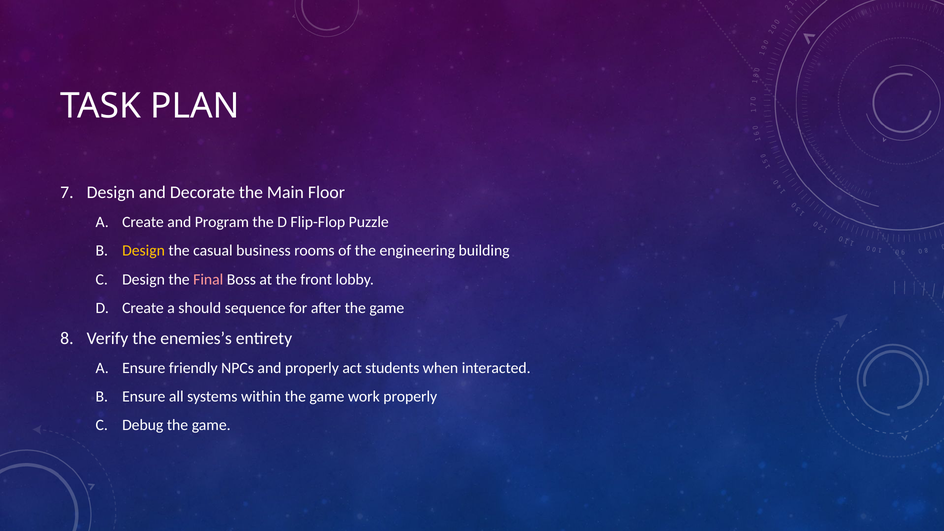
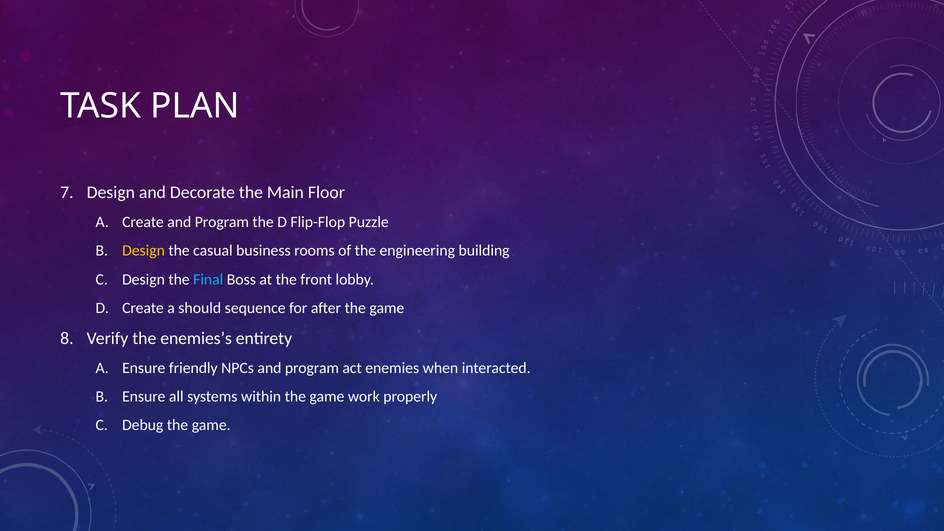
Final colour: pink -> light blue
NPCs and properly: properly -> program
students: students -> enemies
